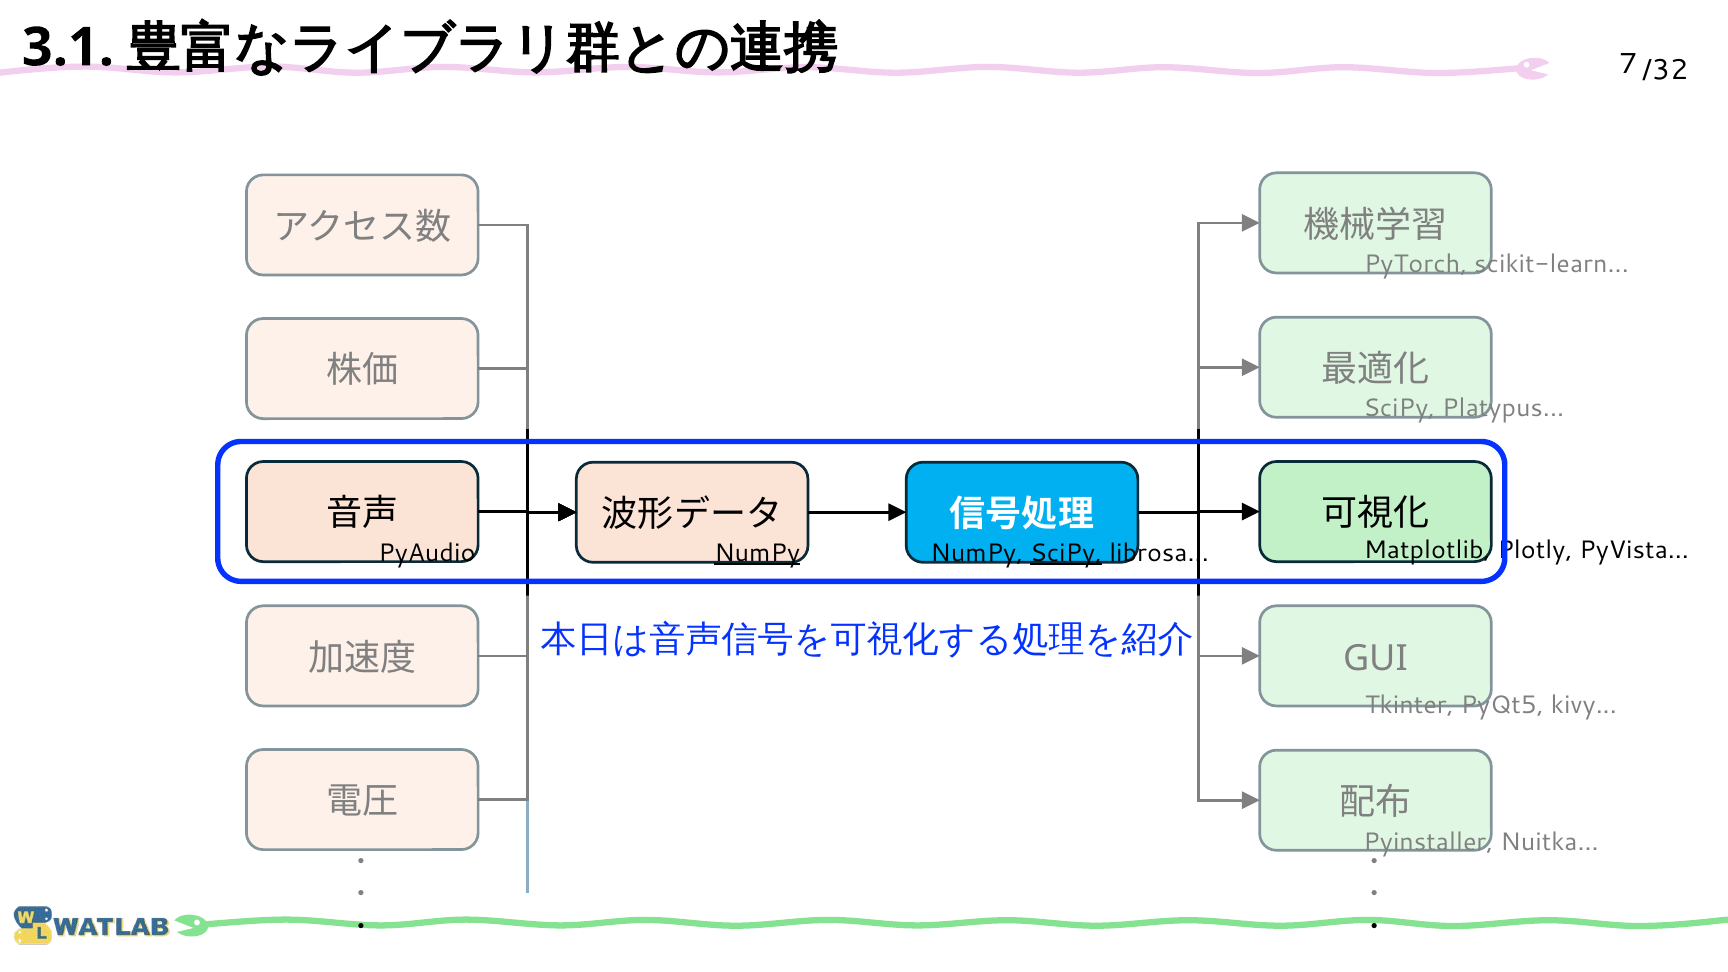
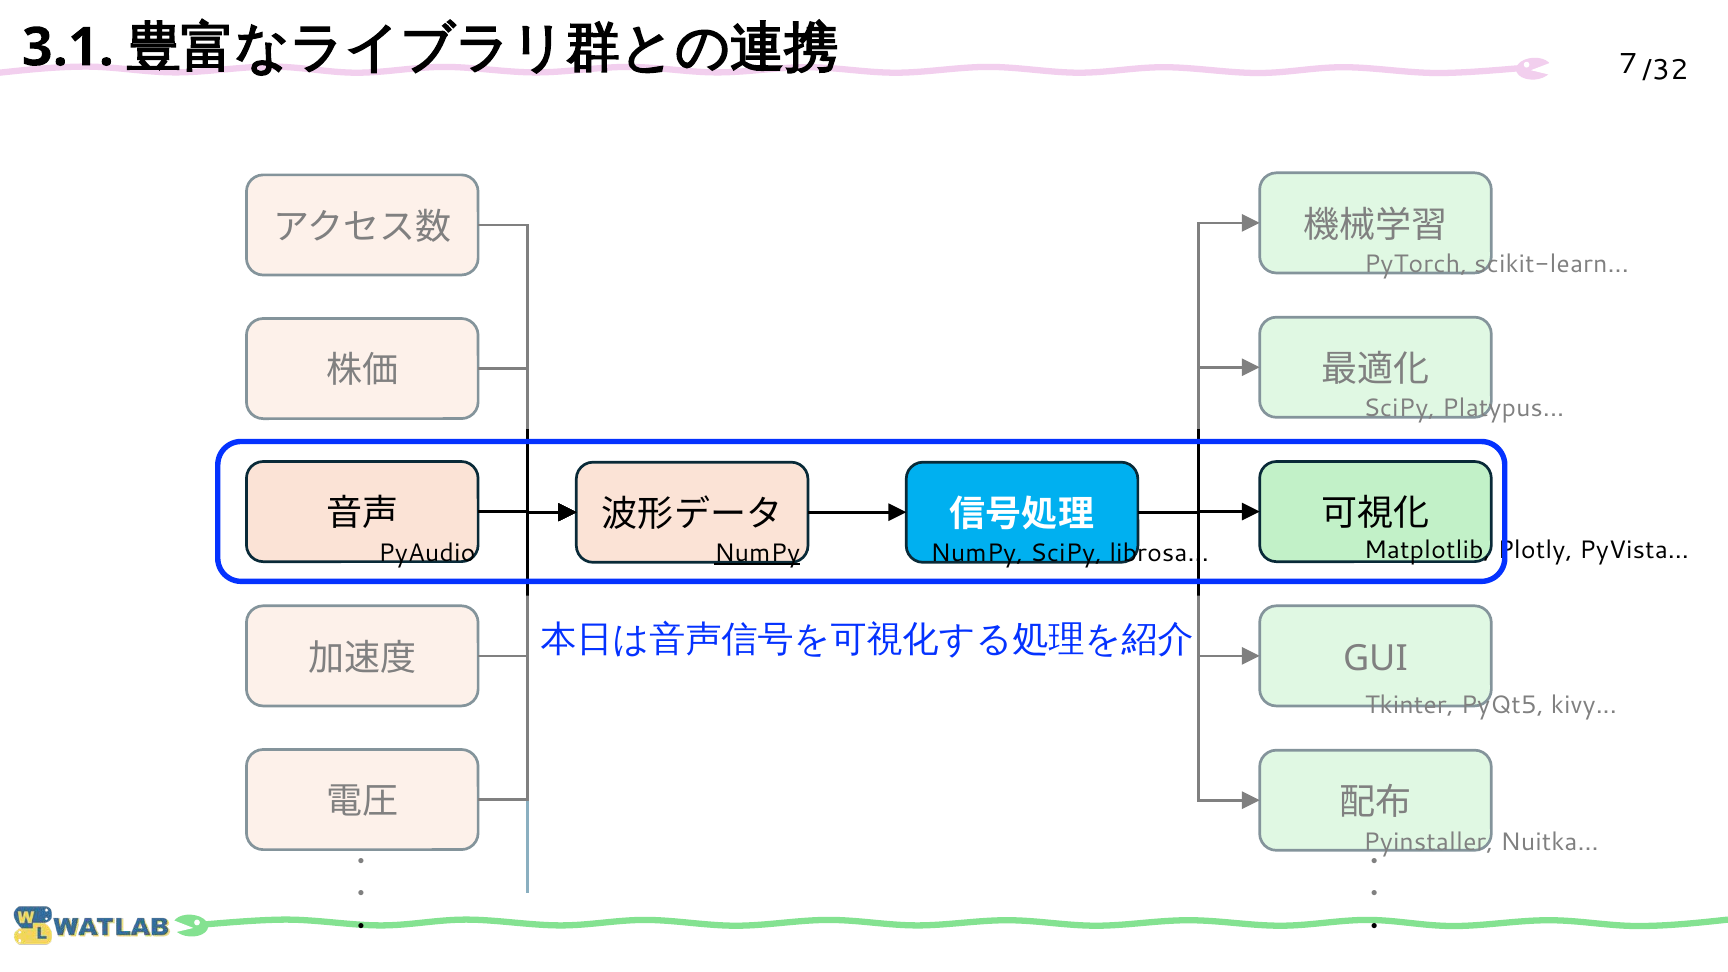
SciPy at (1066, 553) underline: present -> none
